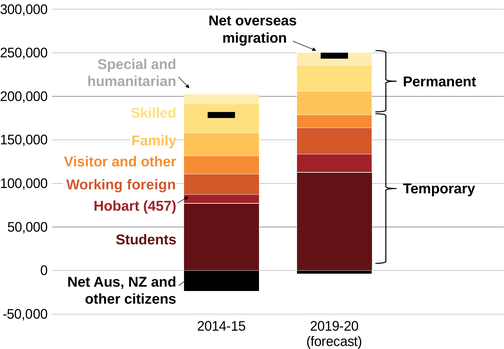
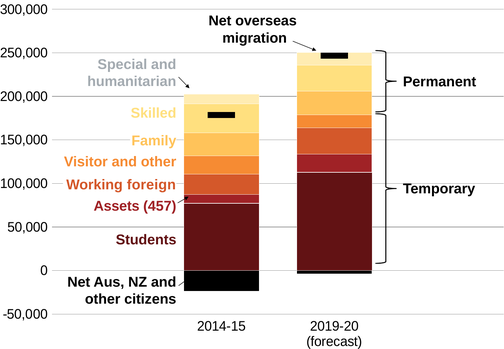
Hobart: Hobart -> Assets
